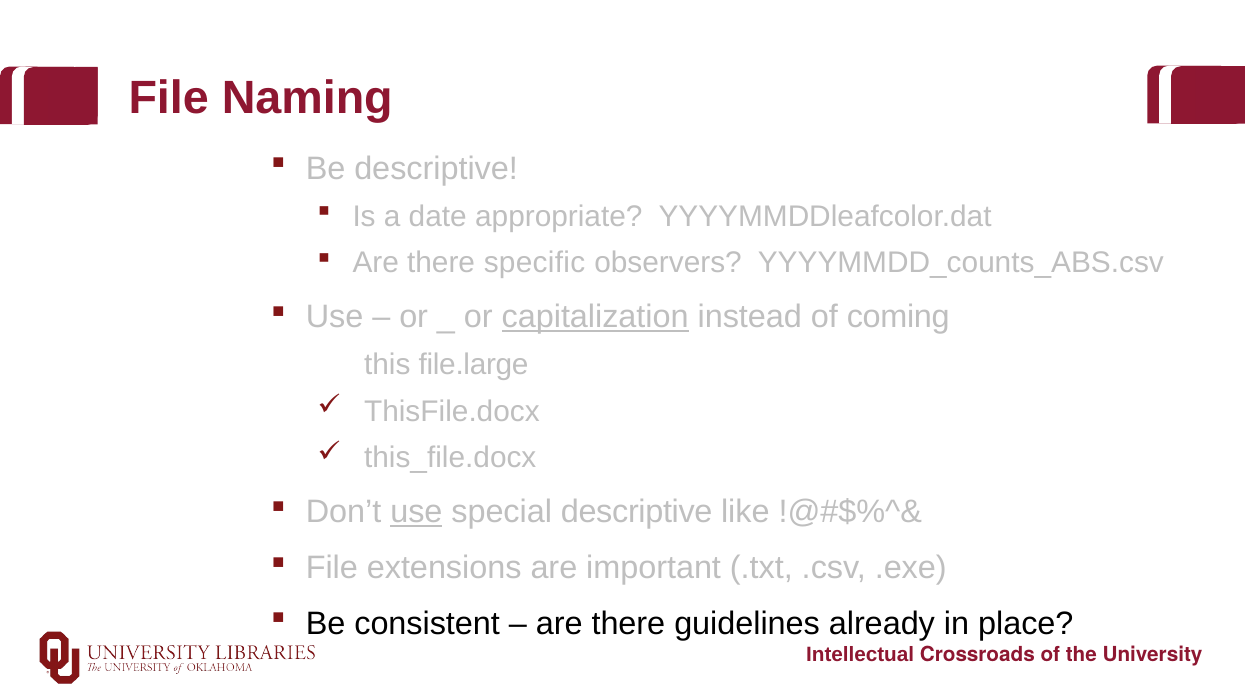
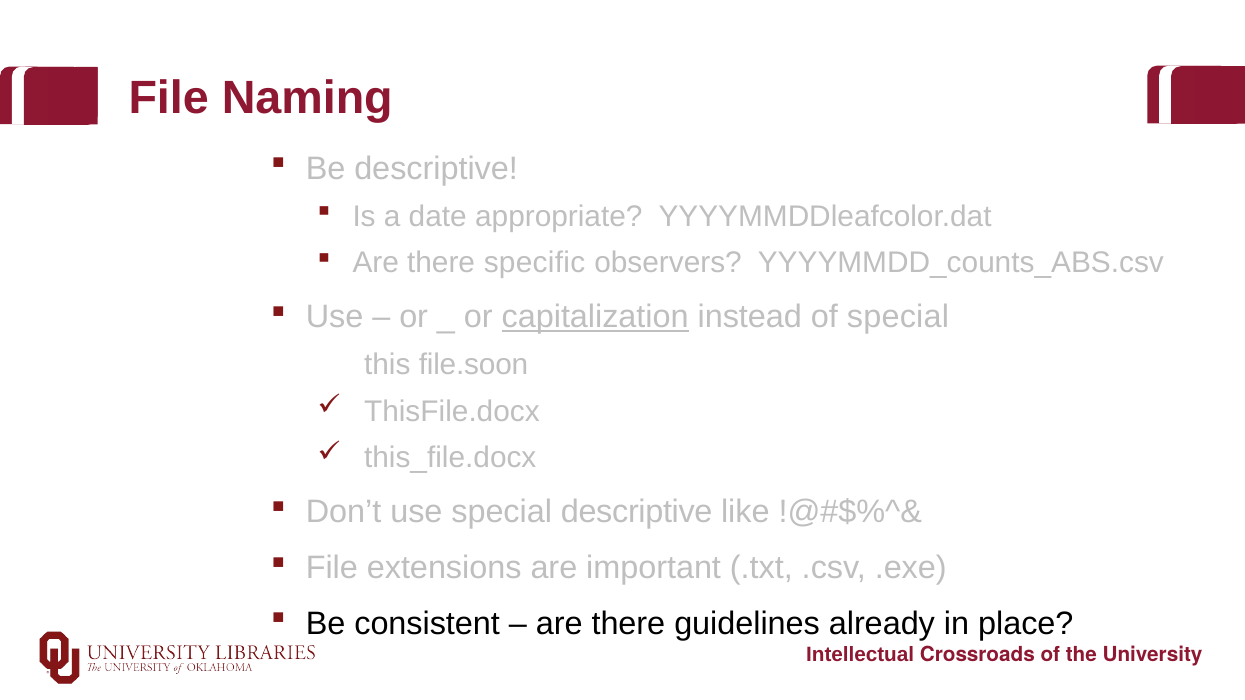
of coming: coming -> special
file.large: file.large -> file.soon
use at (416, 512) underline: present -> none
